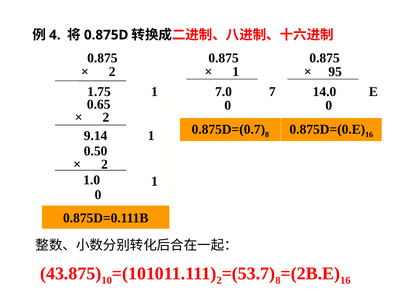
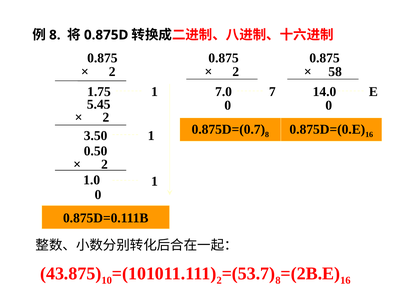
4 at (55, 35): 4 -> 8
1 at (236, 72): 1 -> 2
95: 95 -> 58
0.65: 0.65 -> 5.45
9.14: 9.14 -> 3.50
